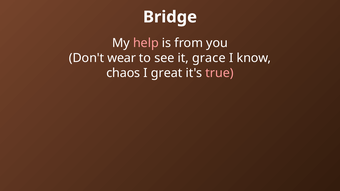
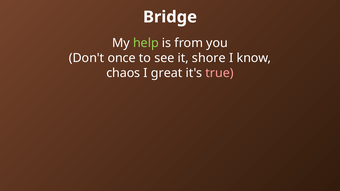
help colour: pink -> light green
wear: wear -> once
grace: grace -> shore
